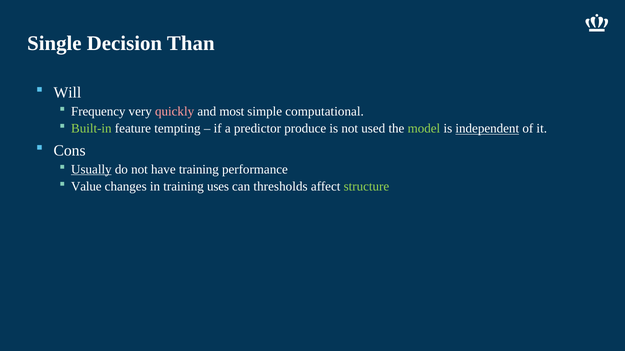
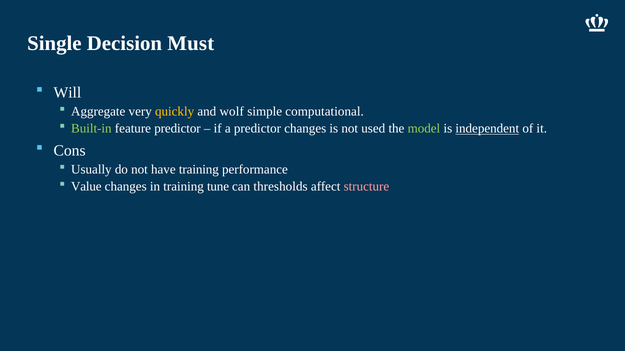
Than: Than -> Must
Frequency: Frequency -> Aggregate
quickly colour: pink -> yellow
most: most -> wolf
feature tempting: tempting -> predictor
predictor produce: produce -> changes
Usually underline: present -> none
uses: uses -> tune
structure colour: light green -> pink
